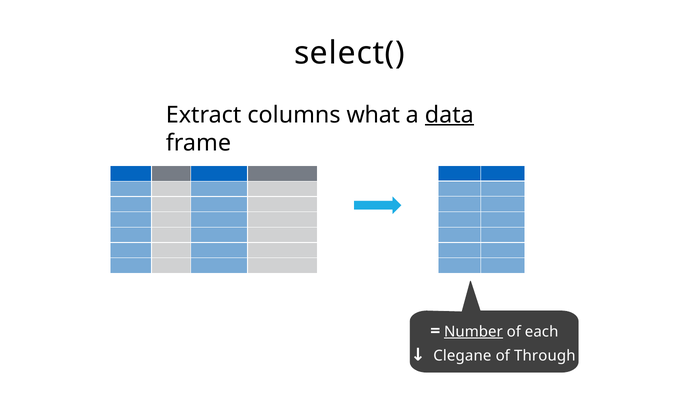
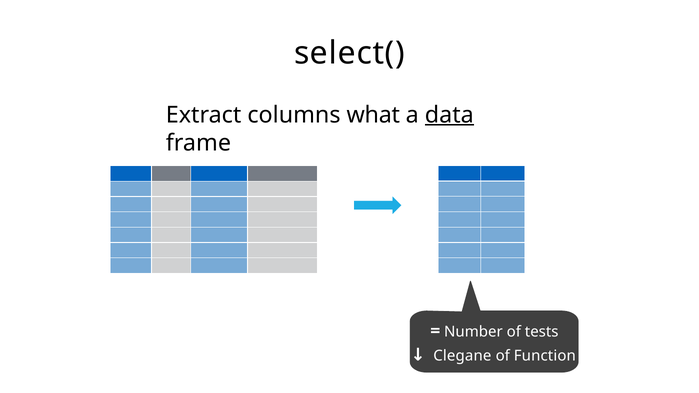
Number underline: present -> none
each: each -> tests
Through: Through -> Function
